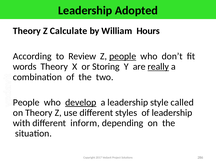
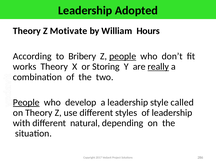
Calculate: Calculate -> Motivate
Review: Review -> Bribery
words: words -> works
People at (26, 102) underline: none -> present
develop underline: present -> none
inform: inform -> natural
